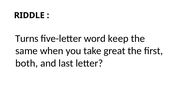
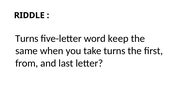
take great: great -> turns
both: both -> from
